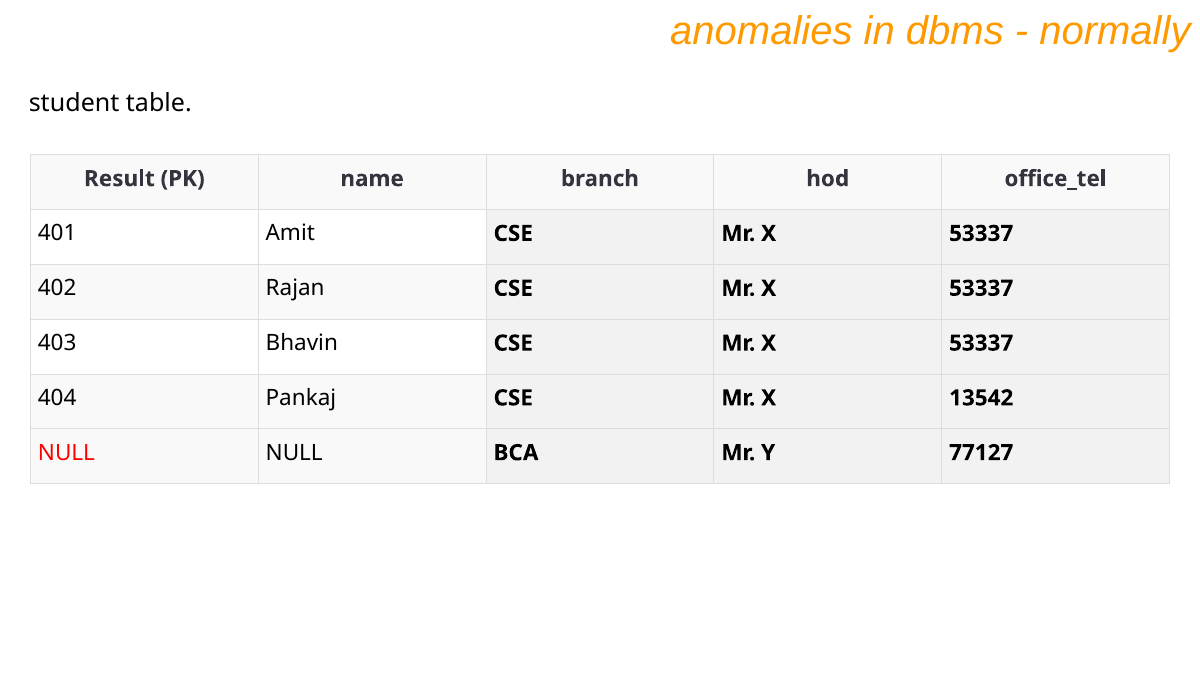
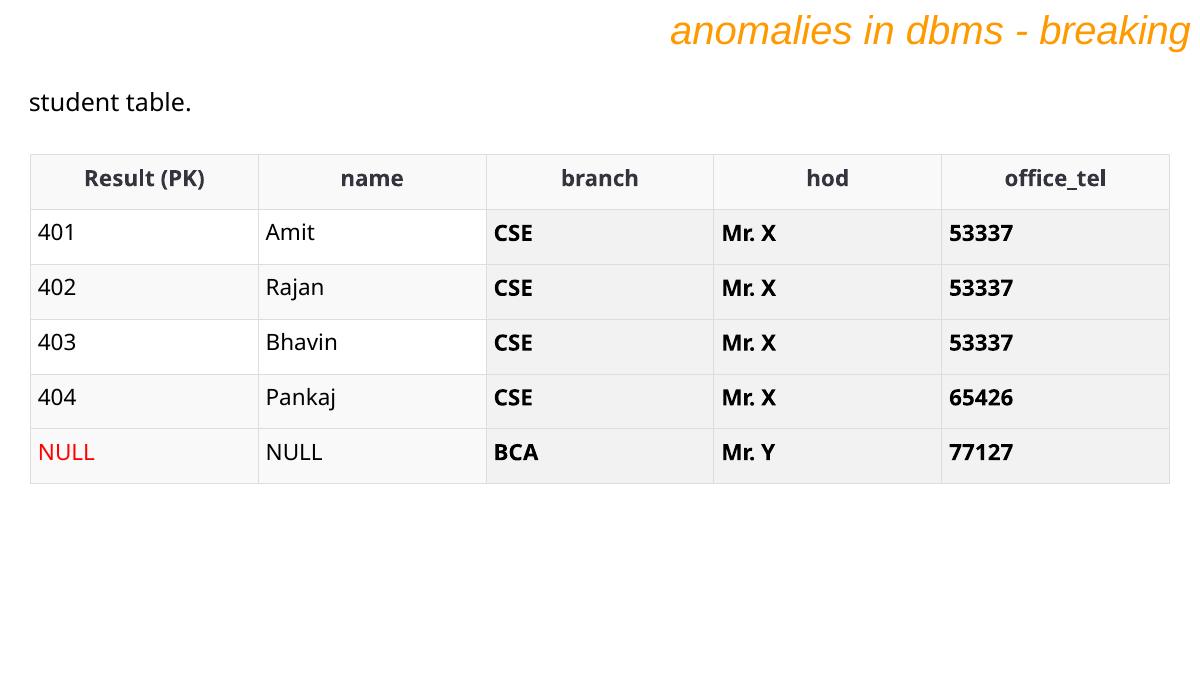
normally: normally -> breaking
13542: 13542 -> 65426
